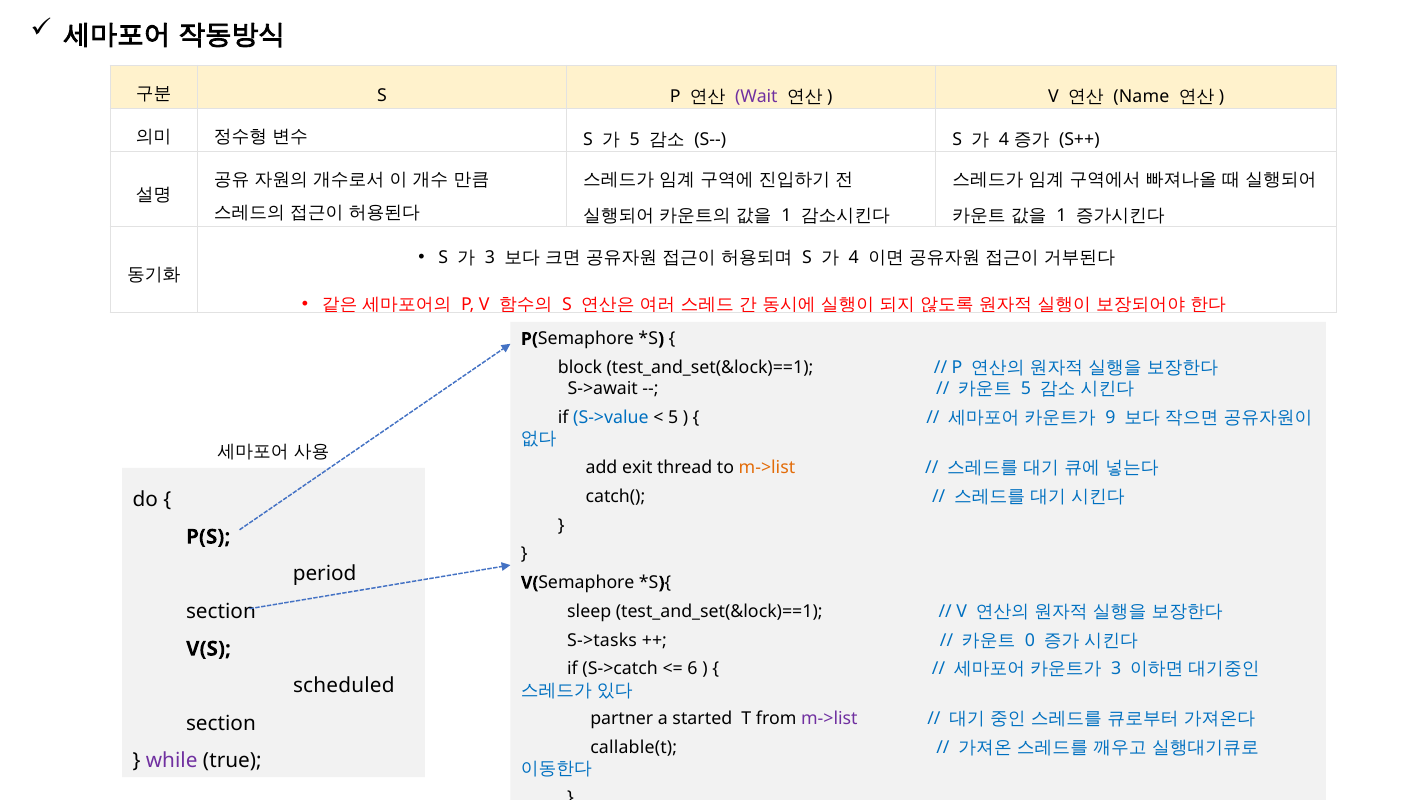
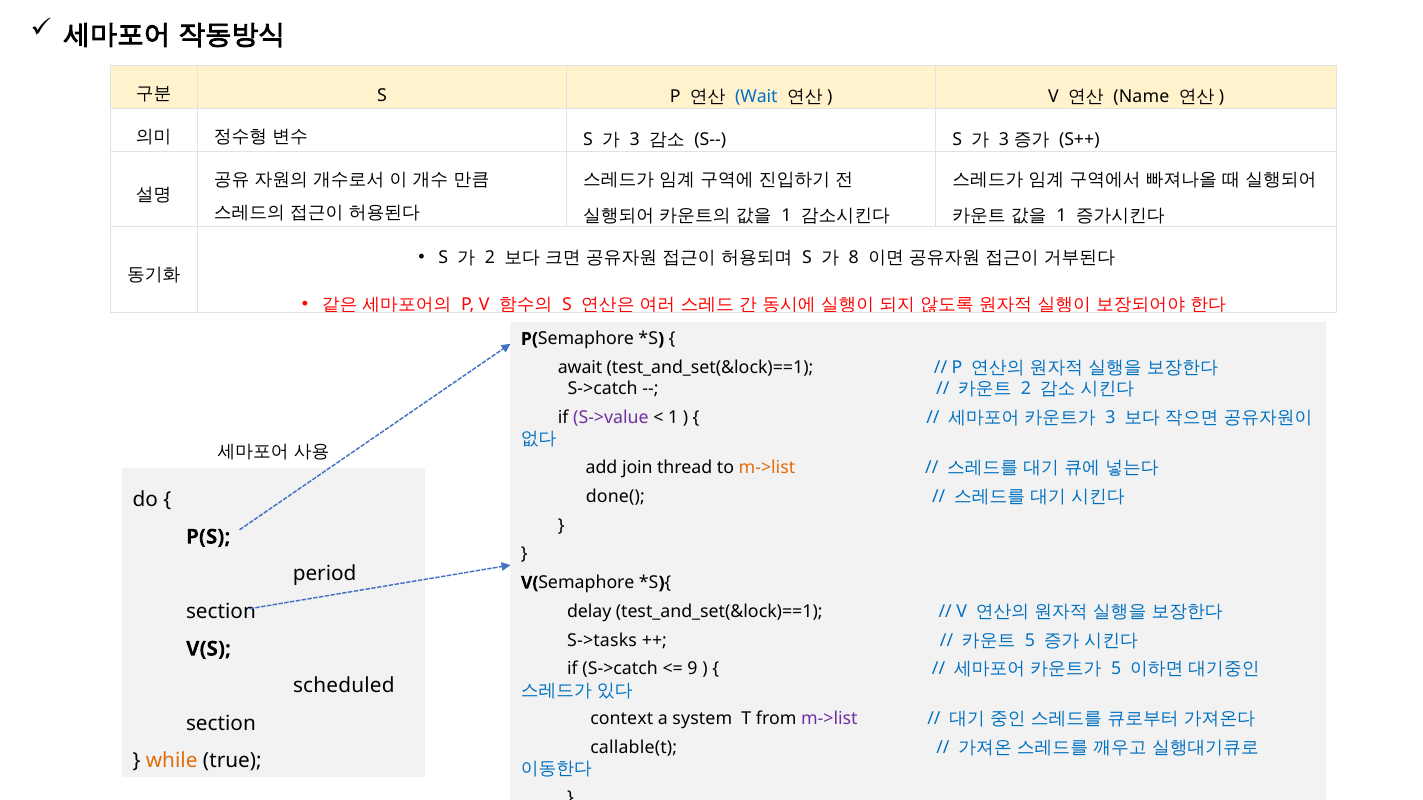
Wait colour: purple -> blue
5 at (635, 139): 5 -> 3
4 at (1004, 139): 4 -> 3
3 at (490, 258): 3 -> 2
4 at (854, 258): 4 -> 8
block: block -> await
S->await at (603, 389): S->await -> S->catch
5 at (1026, 389): 5 -> 2
S->value colour: blue -> purple
5 at (673, 418): 5 -> 1
9 at (1110, 418): 9 -> 3
exit: exit -> join
catch(: catch( -> done(
sleep: sleep -> delay
0 at (1030, 640): 0 -> 5
6: 6 -> 9
3 at (1116, 669): 3 -> 5
partner: partner -> context
started: started -> system
while colour: purple -> orange
